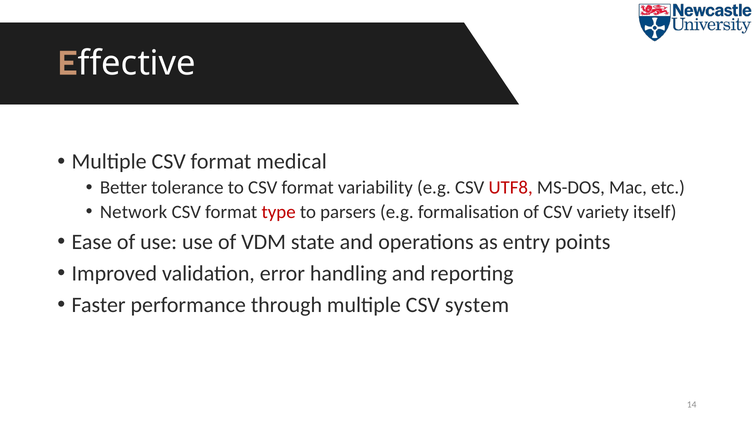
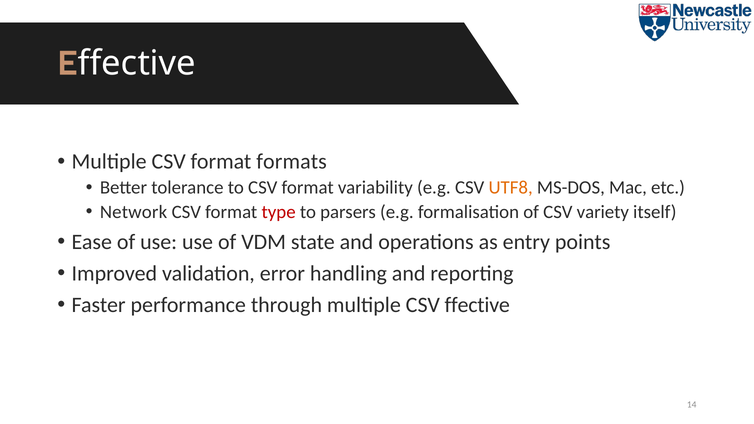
medical: medical -> formats
UTF8 colour: red -> orange
CSV system: system -> ffective
